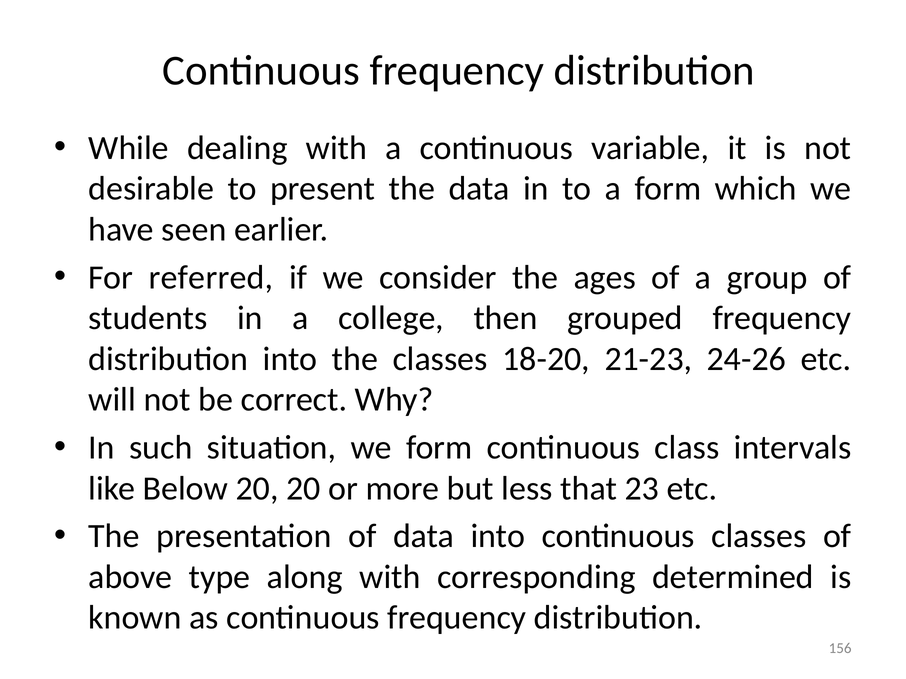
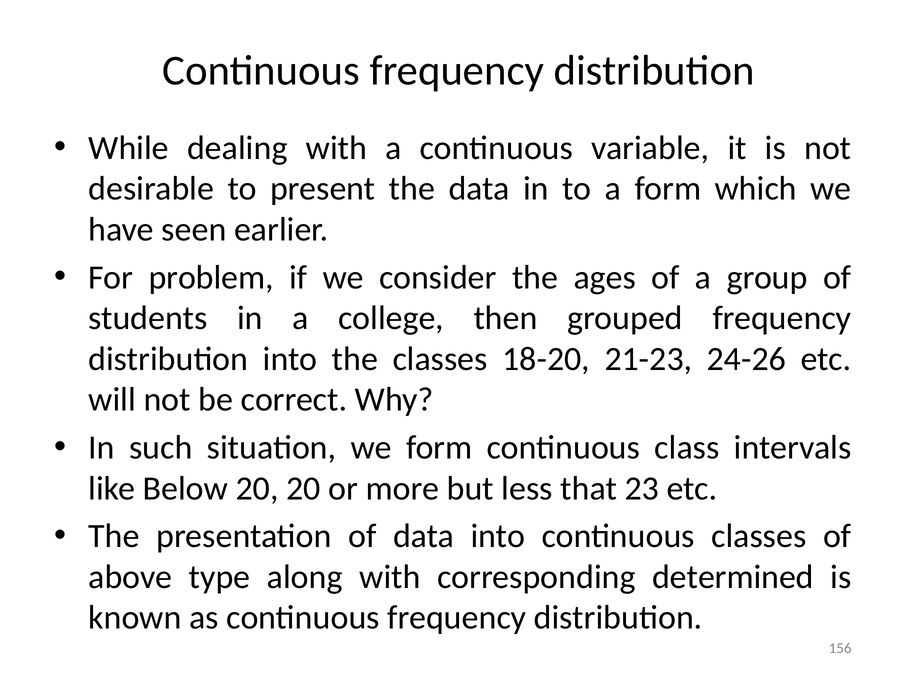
referred: referred -> problem
